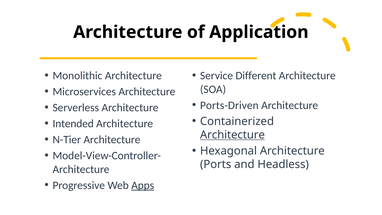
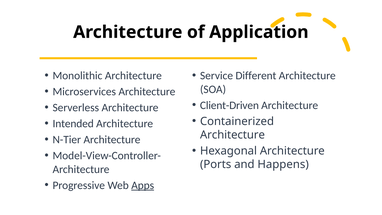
Ports-Driven: Ports-Driven -> Client-Driven
Architecture at (232, 135) underline: present -> none
Headless: Headless -> Happens
